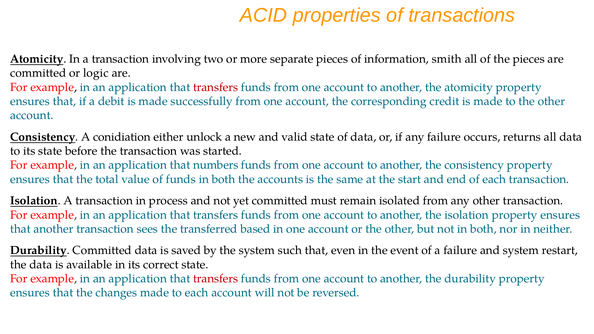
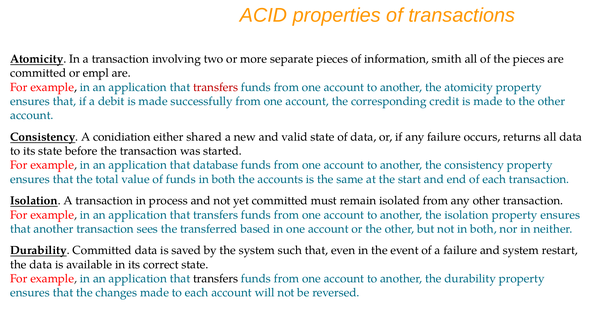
logic: logic -> empl
unlock: unlock -> shared
numbers: numbers -> database
transfers at (216, 279) colour: red -> black
